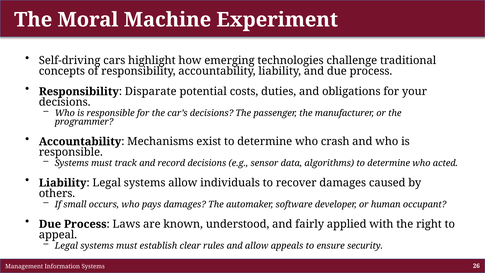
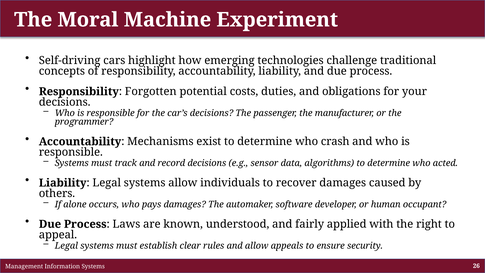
Disparate: Disparate -> Forgotten
small: small -> alone
